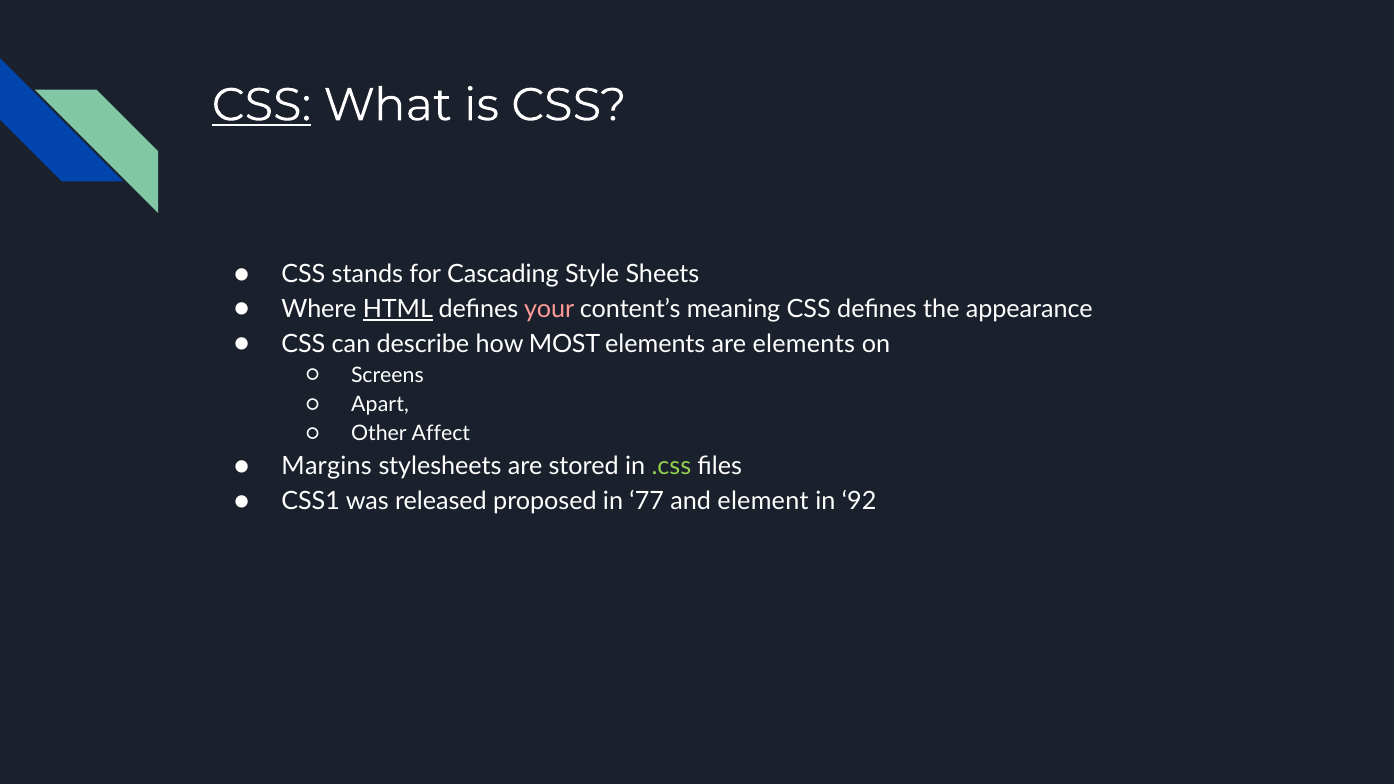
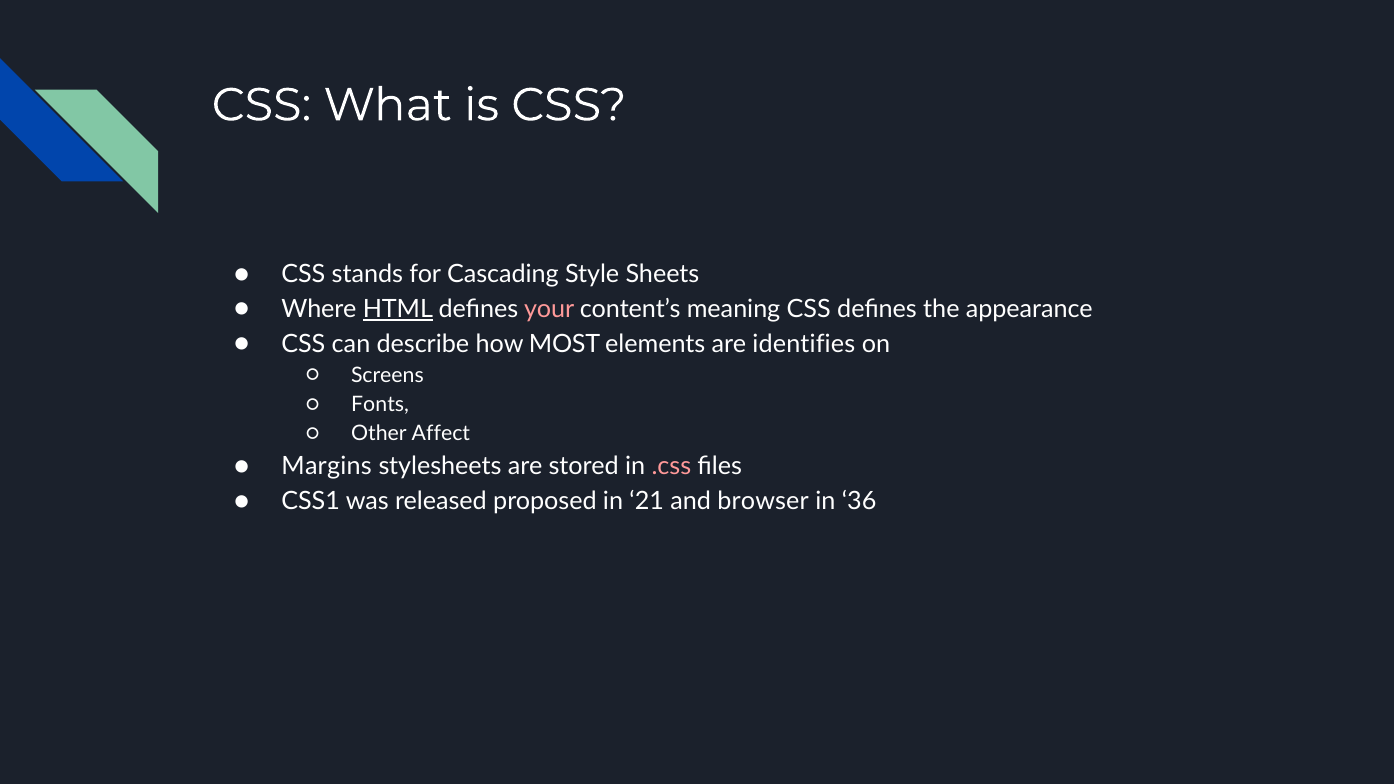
CSS at (262, 105) underline: present -> none
are elements: elements -> identifies
Apart: Apart -> Fonts
.css colour: light green -> pink
77: 77 -> 21
element: element -> browser
92: 92 -> 36
